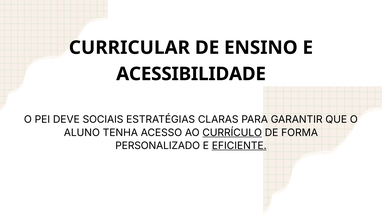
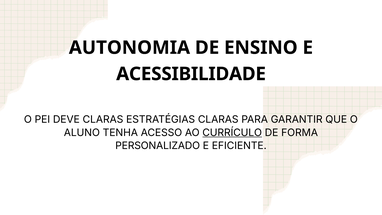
CURRICULAR: CURRICULAR -> AUTONOMIA
DEVE SOCIAIS: SOCIAIS -> CLARAS
EFICIENTE underline: present -> none
